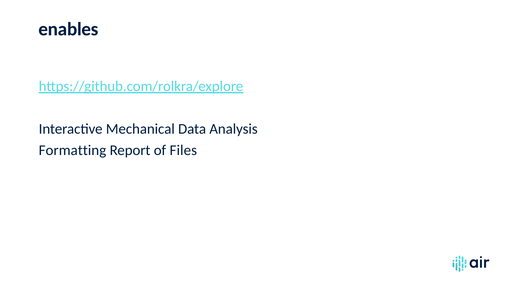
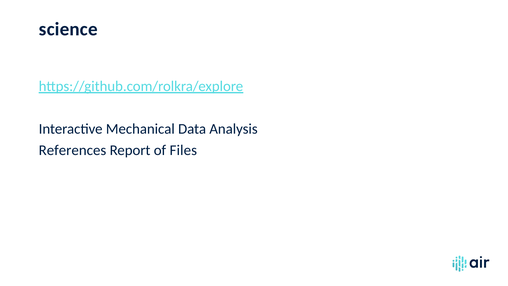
enables: enables -> science
Formatting: Formatting -> References
